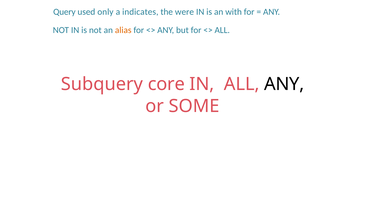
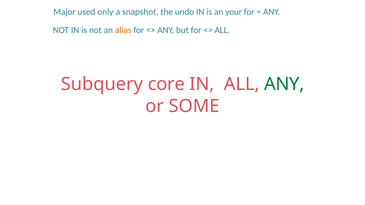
Query: Query -> Major
indicates: indicates -> snapshot
were: were -> undo
with: with -> your
ANY at (284, 84) colour: black -> green
